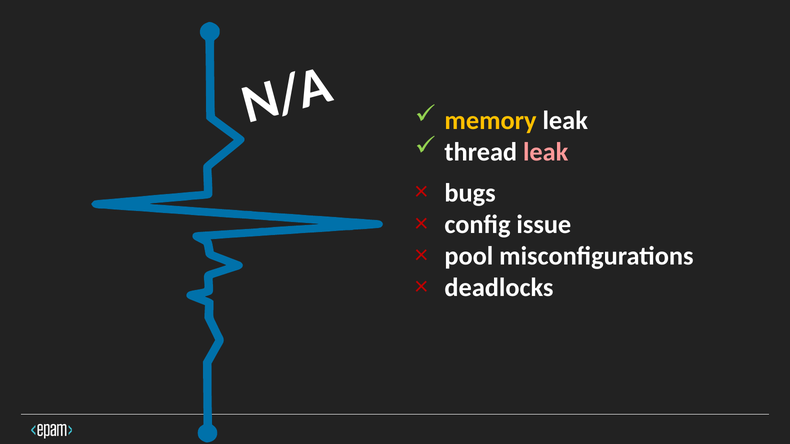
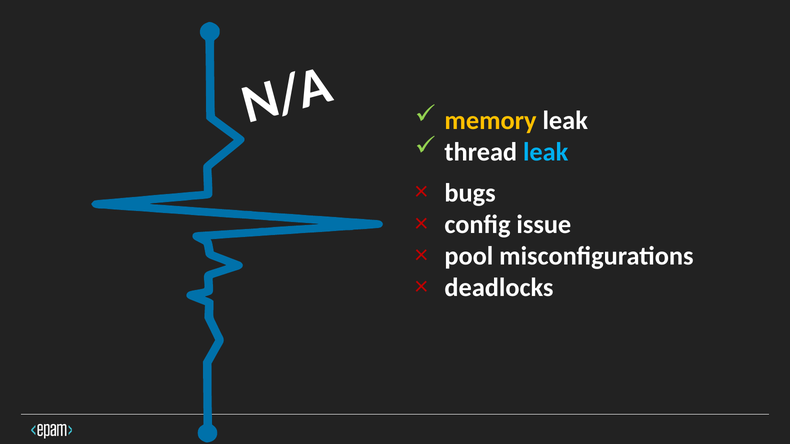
leak at (546, 152) colour: pink -> light blue
